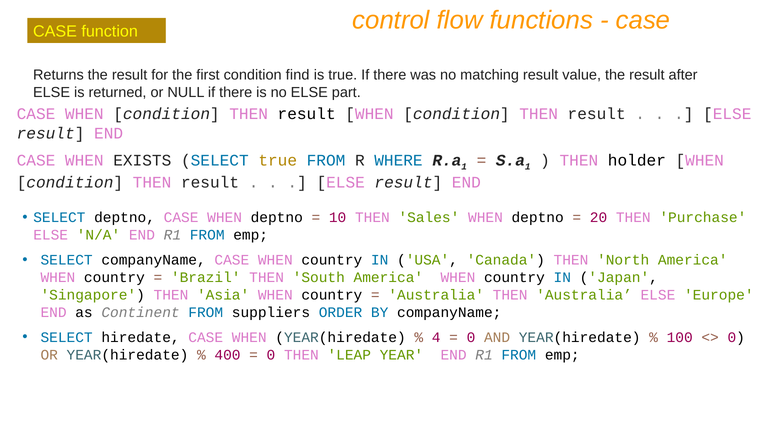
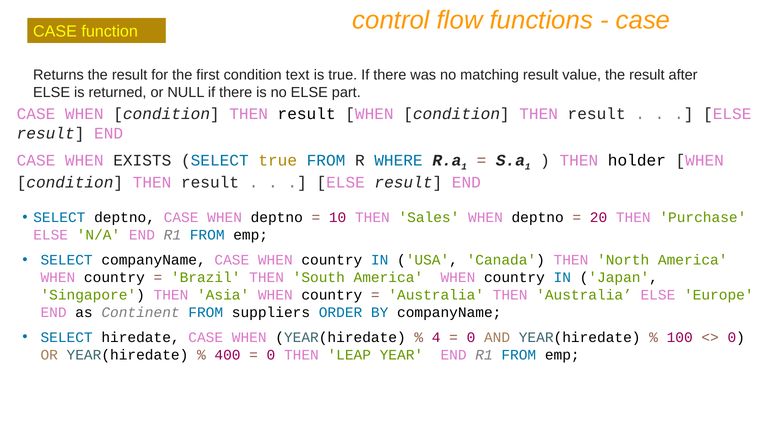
find: find -> text
